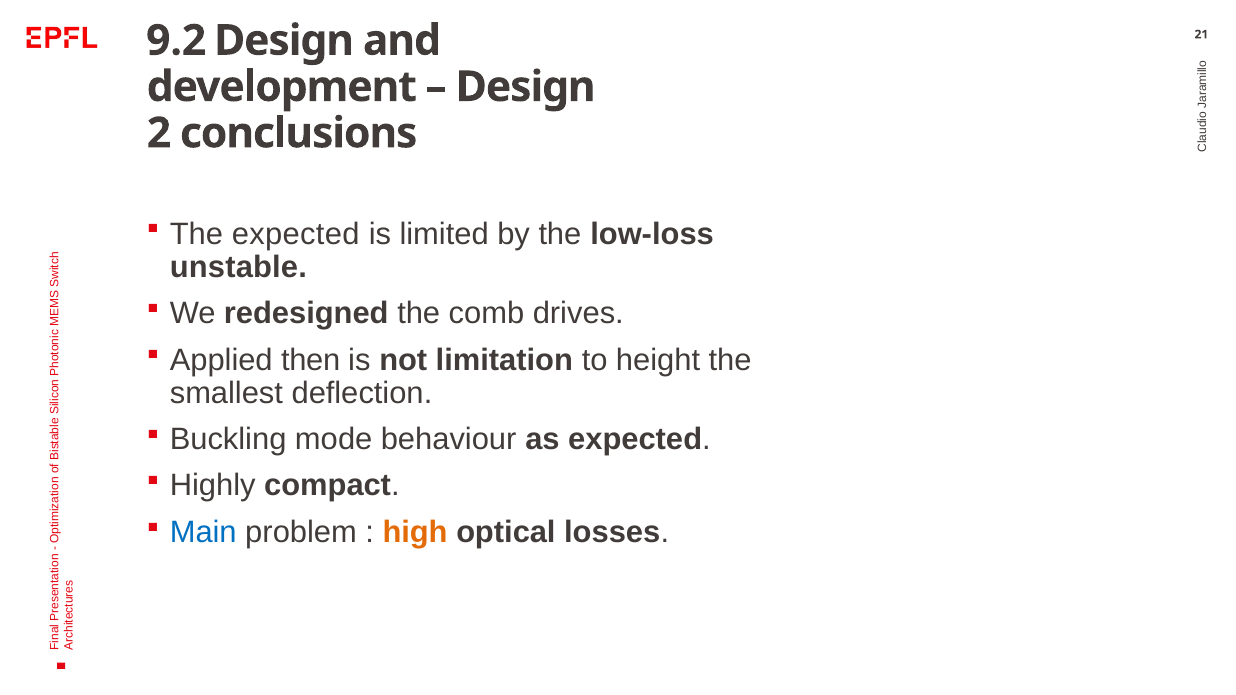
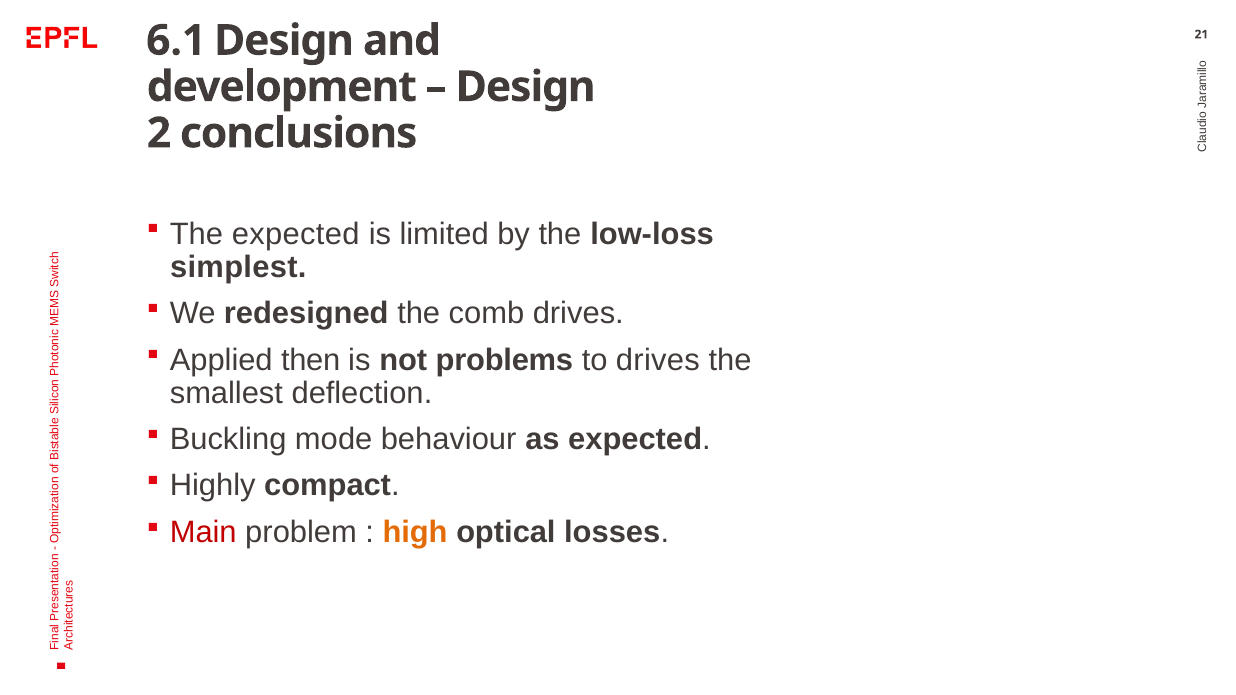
9.2: 9.2 -> 6.1
unstable: unstable -> simplest
limitation: limitation -> problems
to height: height -> drives
Main colour: blue -> red
